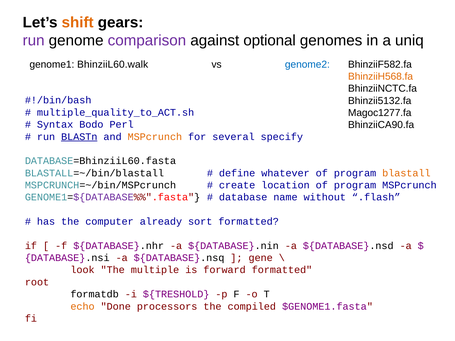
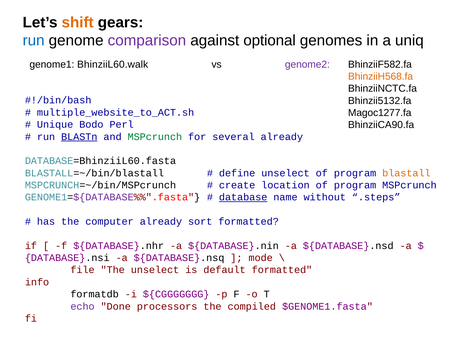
run at (34, 41) colour: purple -> blue
genome2 colour: blue -> purple
multiple_quality_to_ACT.sh: multiple_quality_to_ACT.sh -> multiple_website_to_ACT.sh
Syntax: Syntax -> Unique
MSPcrunch at (155, 137) colour: orange -> green
several specify: specify -> already
define whatever: whatever -> unselect
database underline: none -> present
.flash: .flash -> .steps
gene: gene -> mode
look: look -> file
The multiple: multiple -> unselect
forward: forward -> default
root: root -> info
${TRESHOLD: ${TRESHOLD -> ${CGGGGGGG
echo colour: orange -> purple
